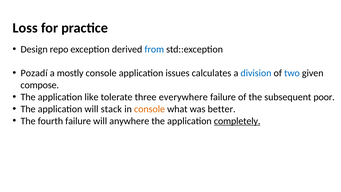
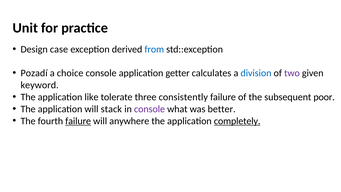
Loss: Loss -> Unit
repo: repo -> case
mostly: mostly -> choice
issues: issues -> getter
two colour: blue -> purple
compose: compose -> keyword
everywhere: everywhere -> consistently
console at (150, 109) colour: orange -> purple
failure at (78, 121) underline: none -> present
